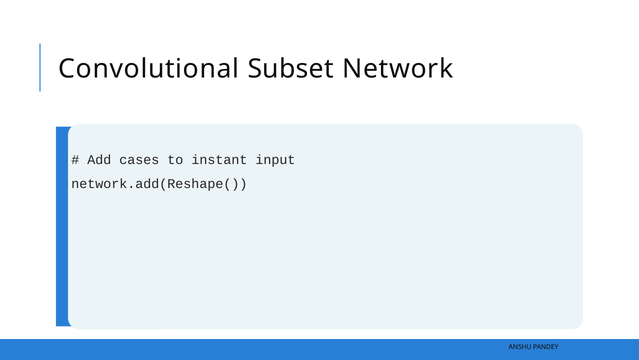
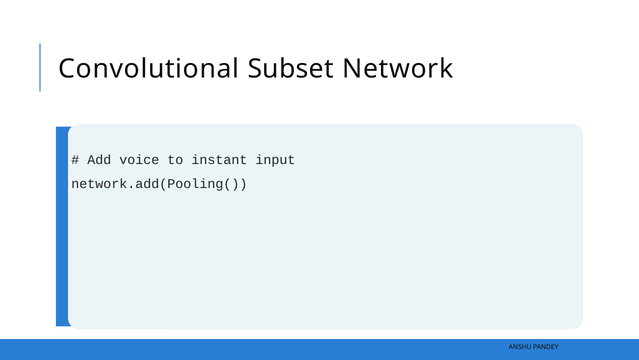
cases: cases -> voice
network.add(Reshape(: network.add(Reshape( -> network.add(Pooling(
